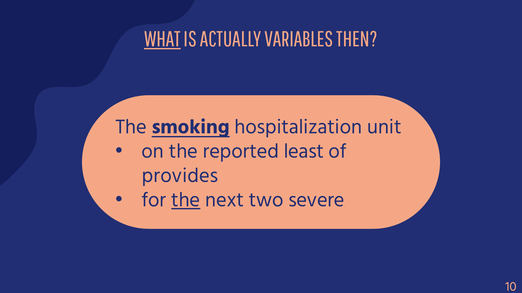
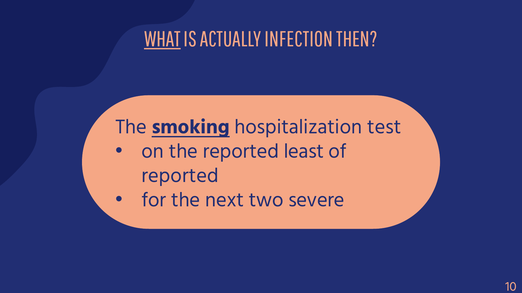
VARIABLES: VARIABLES -> INFECTION
unit: unit -> test
provides at (180, 176): provides -> reported
the at (186, 200) underline: present -> none
